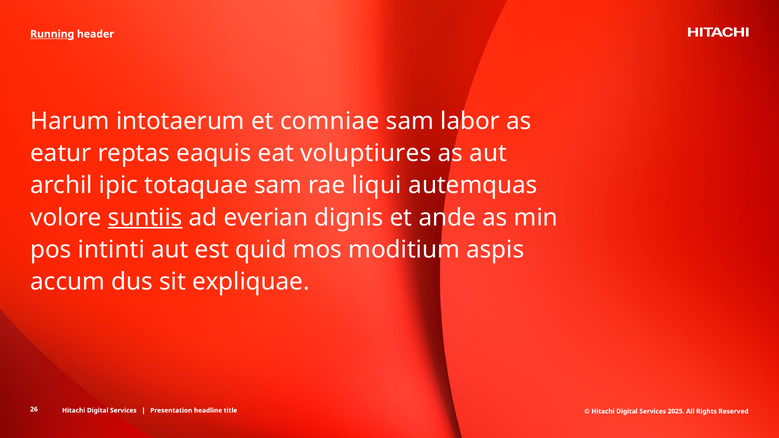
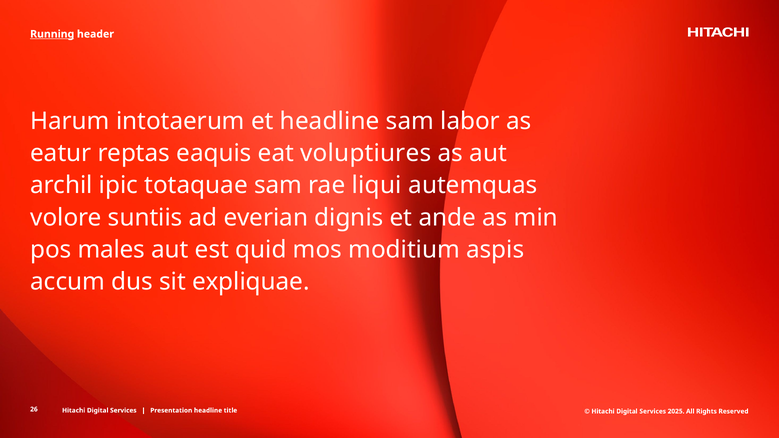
et comniae: comniae -> headline
suntiis underline: present -> none
intinti: intinti -> males
